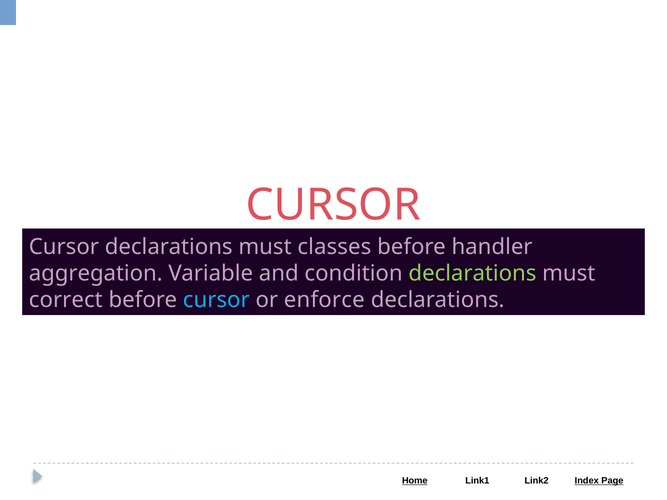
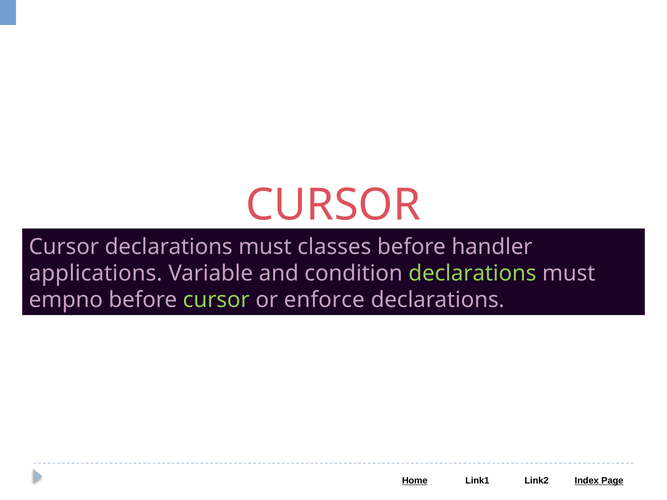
aggregation: aggregation -> applications
correct: correct -> empno
cursor at (216, 300) colour: light blue -> light green
